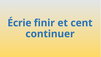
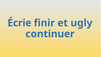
cent: cent -> ugly
